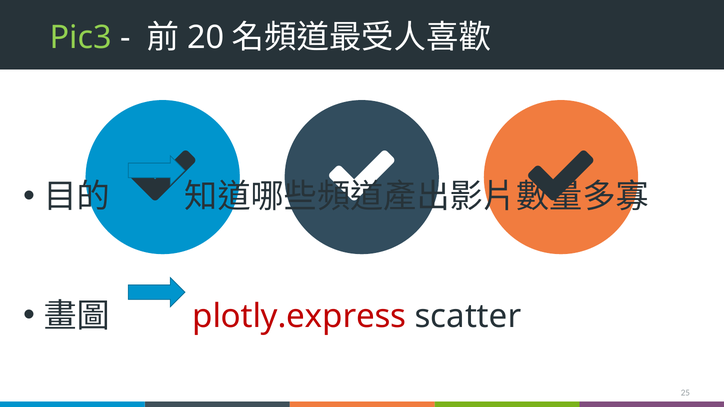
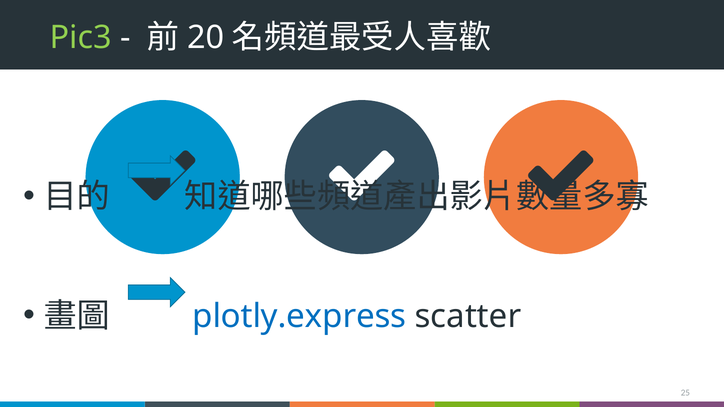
plotly.express colour: red -> blue
